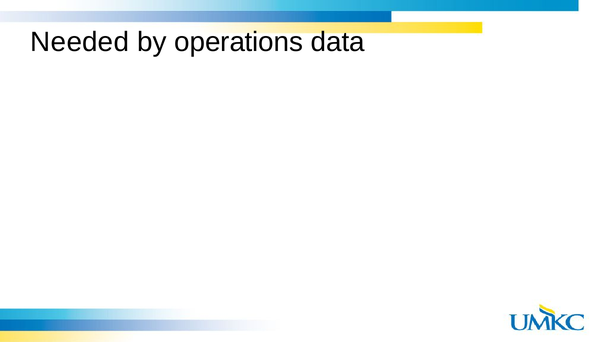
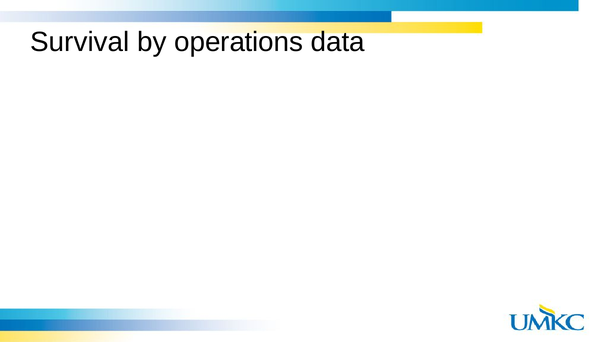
Needed at (80, 42): Needed -> Survival
